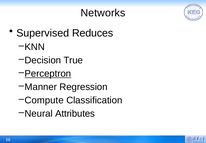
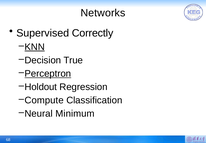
Reduces: Reduces -> Correctly
KNN underline: none -> present
Manner: Manner -> Holdout
Attributes: Attributes -> Minimum
